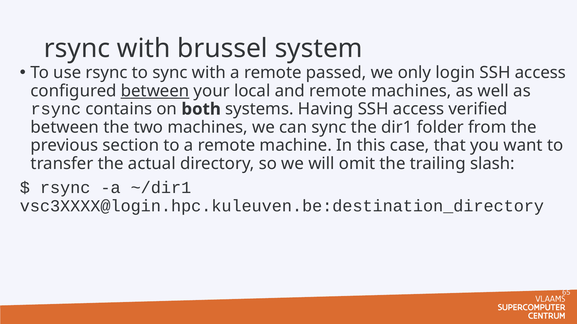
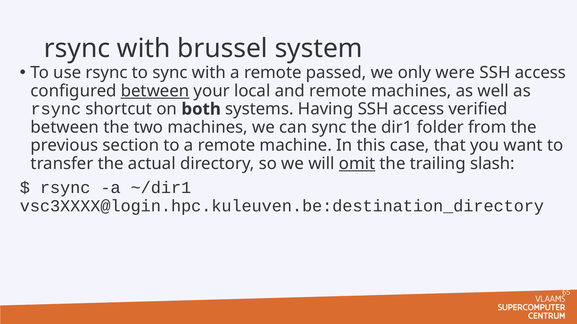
login: login -> were
contains: contains -> shortcut
omit underline: none -> present
